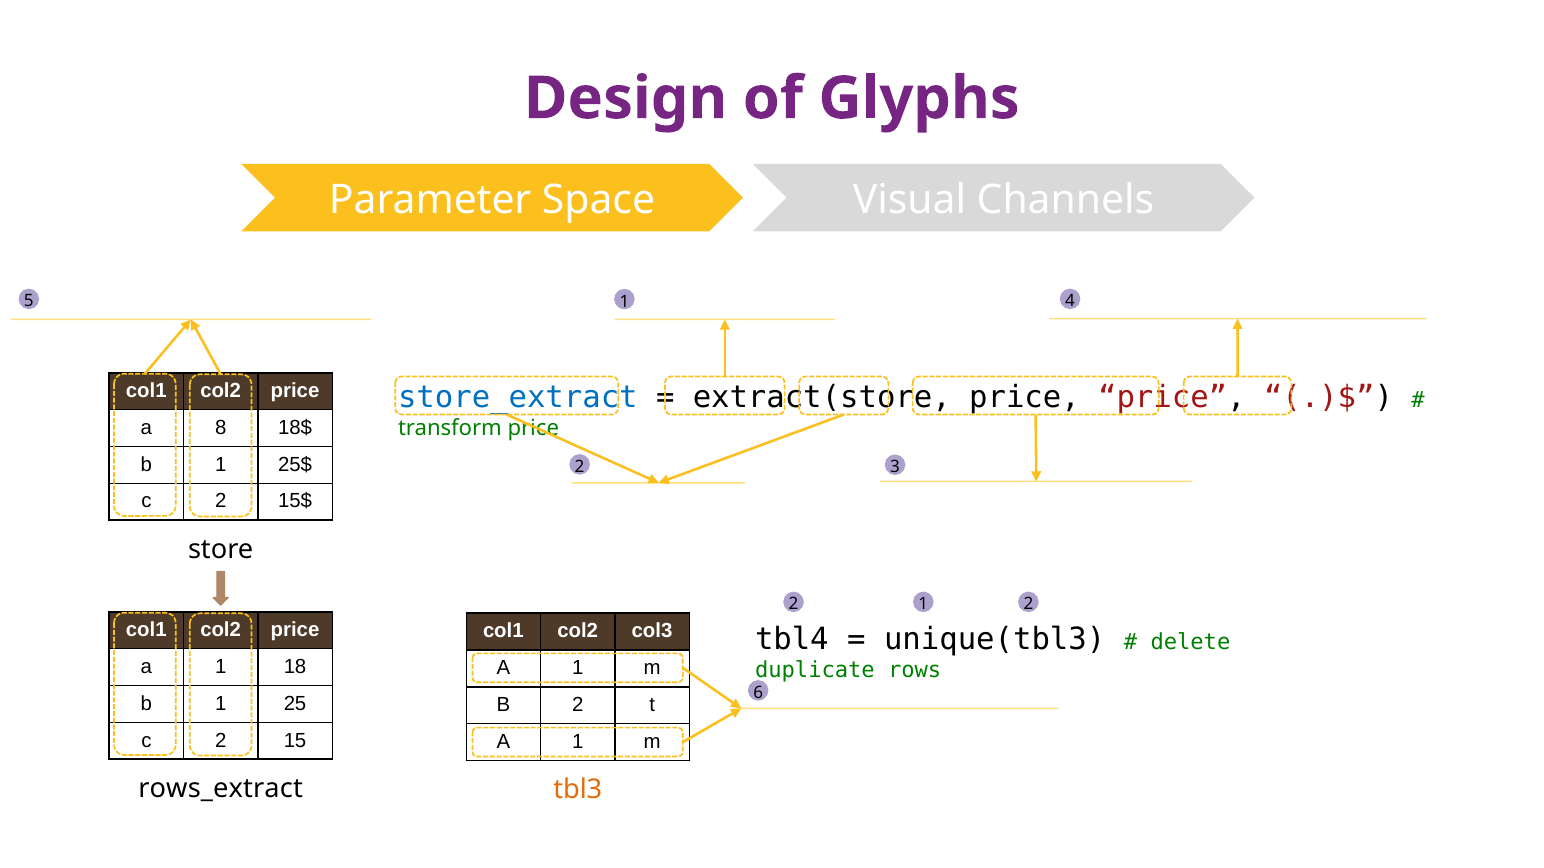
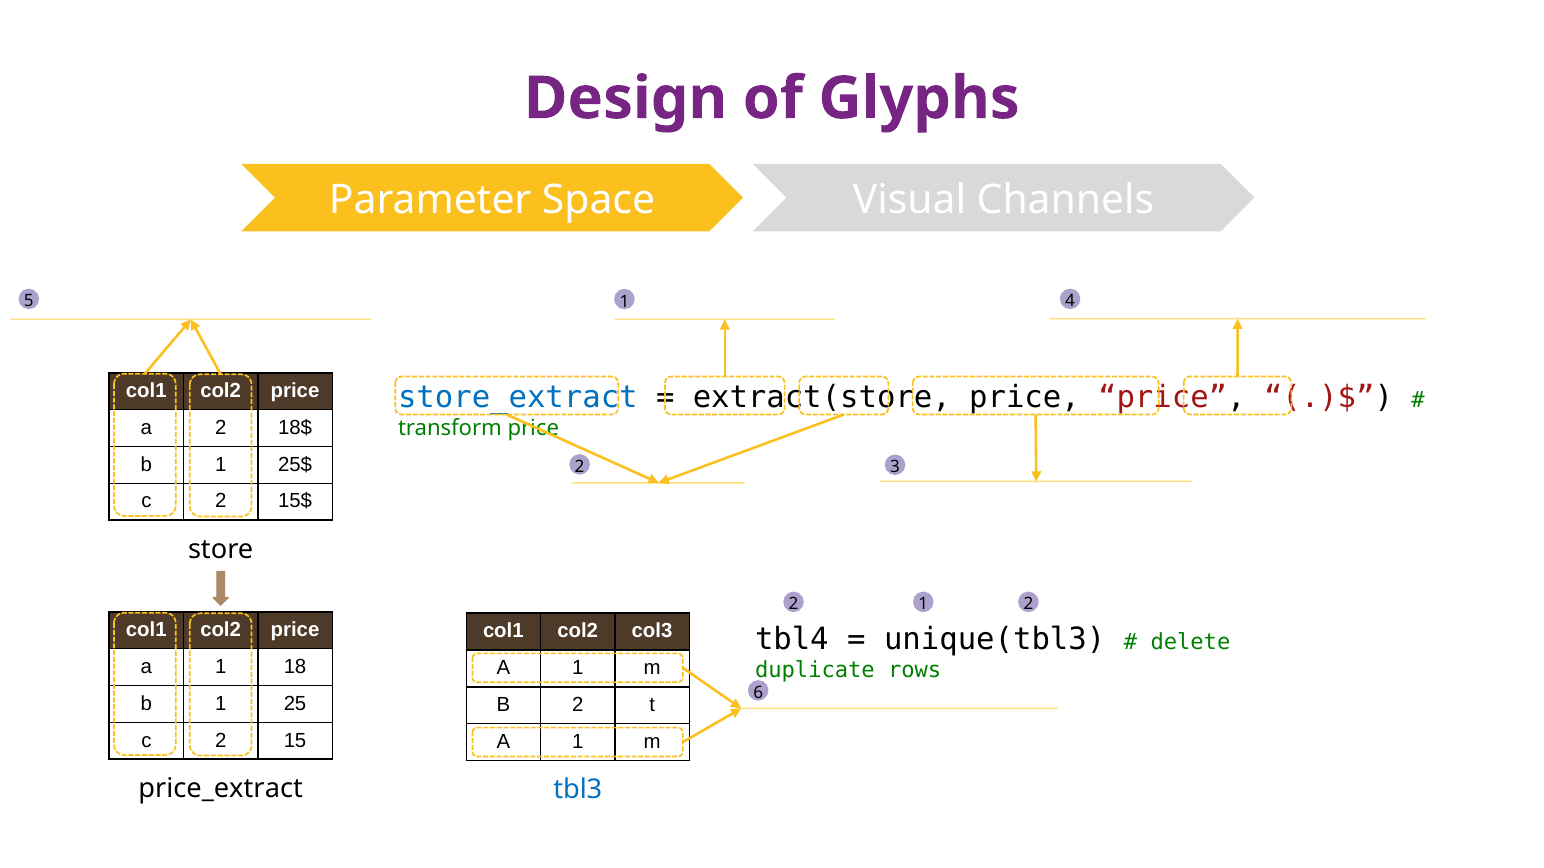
a 8: 8 -> 2
rows_extract: rows_extract -> price_extract
tbl3 colour: orange -> blue
